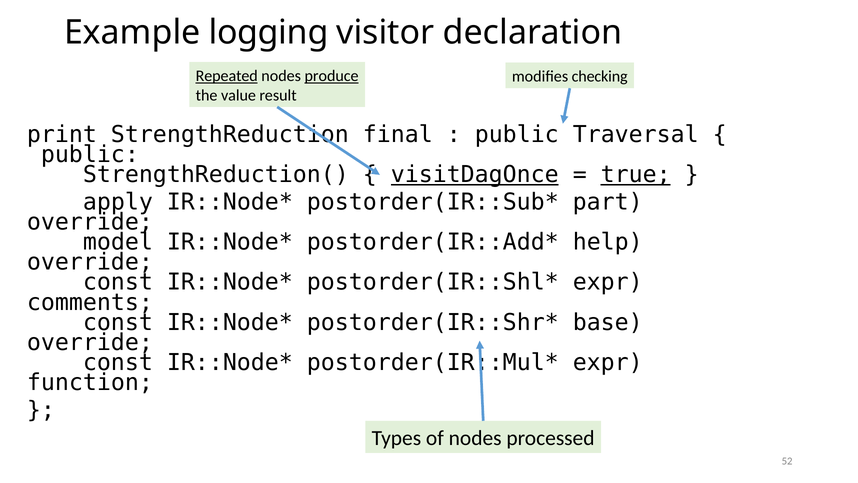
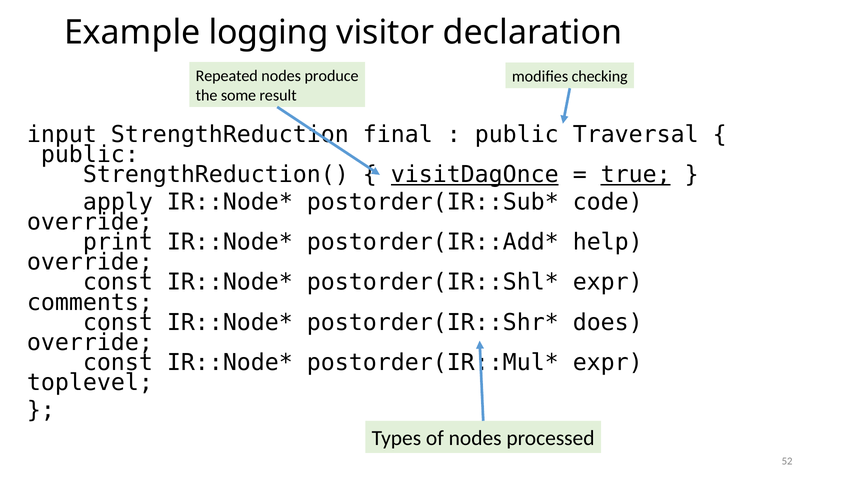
Repeated underline: present -> none
produce underline: present -> none
value: value -> some
print: print -> input
part: part -> code
model: model -> print
base: base -> does
function: function -> toplevel
